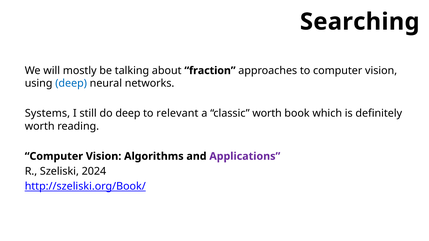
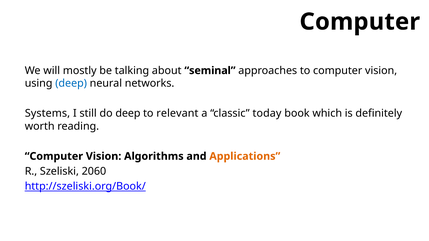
Searching at (360, 22): Searching -> Computer
fraction: fraction -> seminal
classic worth: worth -> today
Applications colour: purple -> orange
2024: 2024 -> 2060
